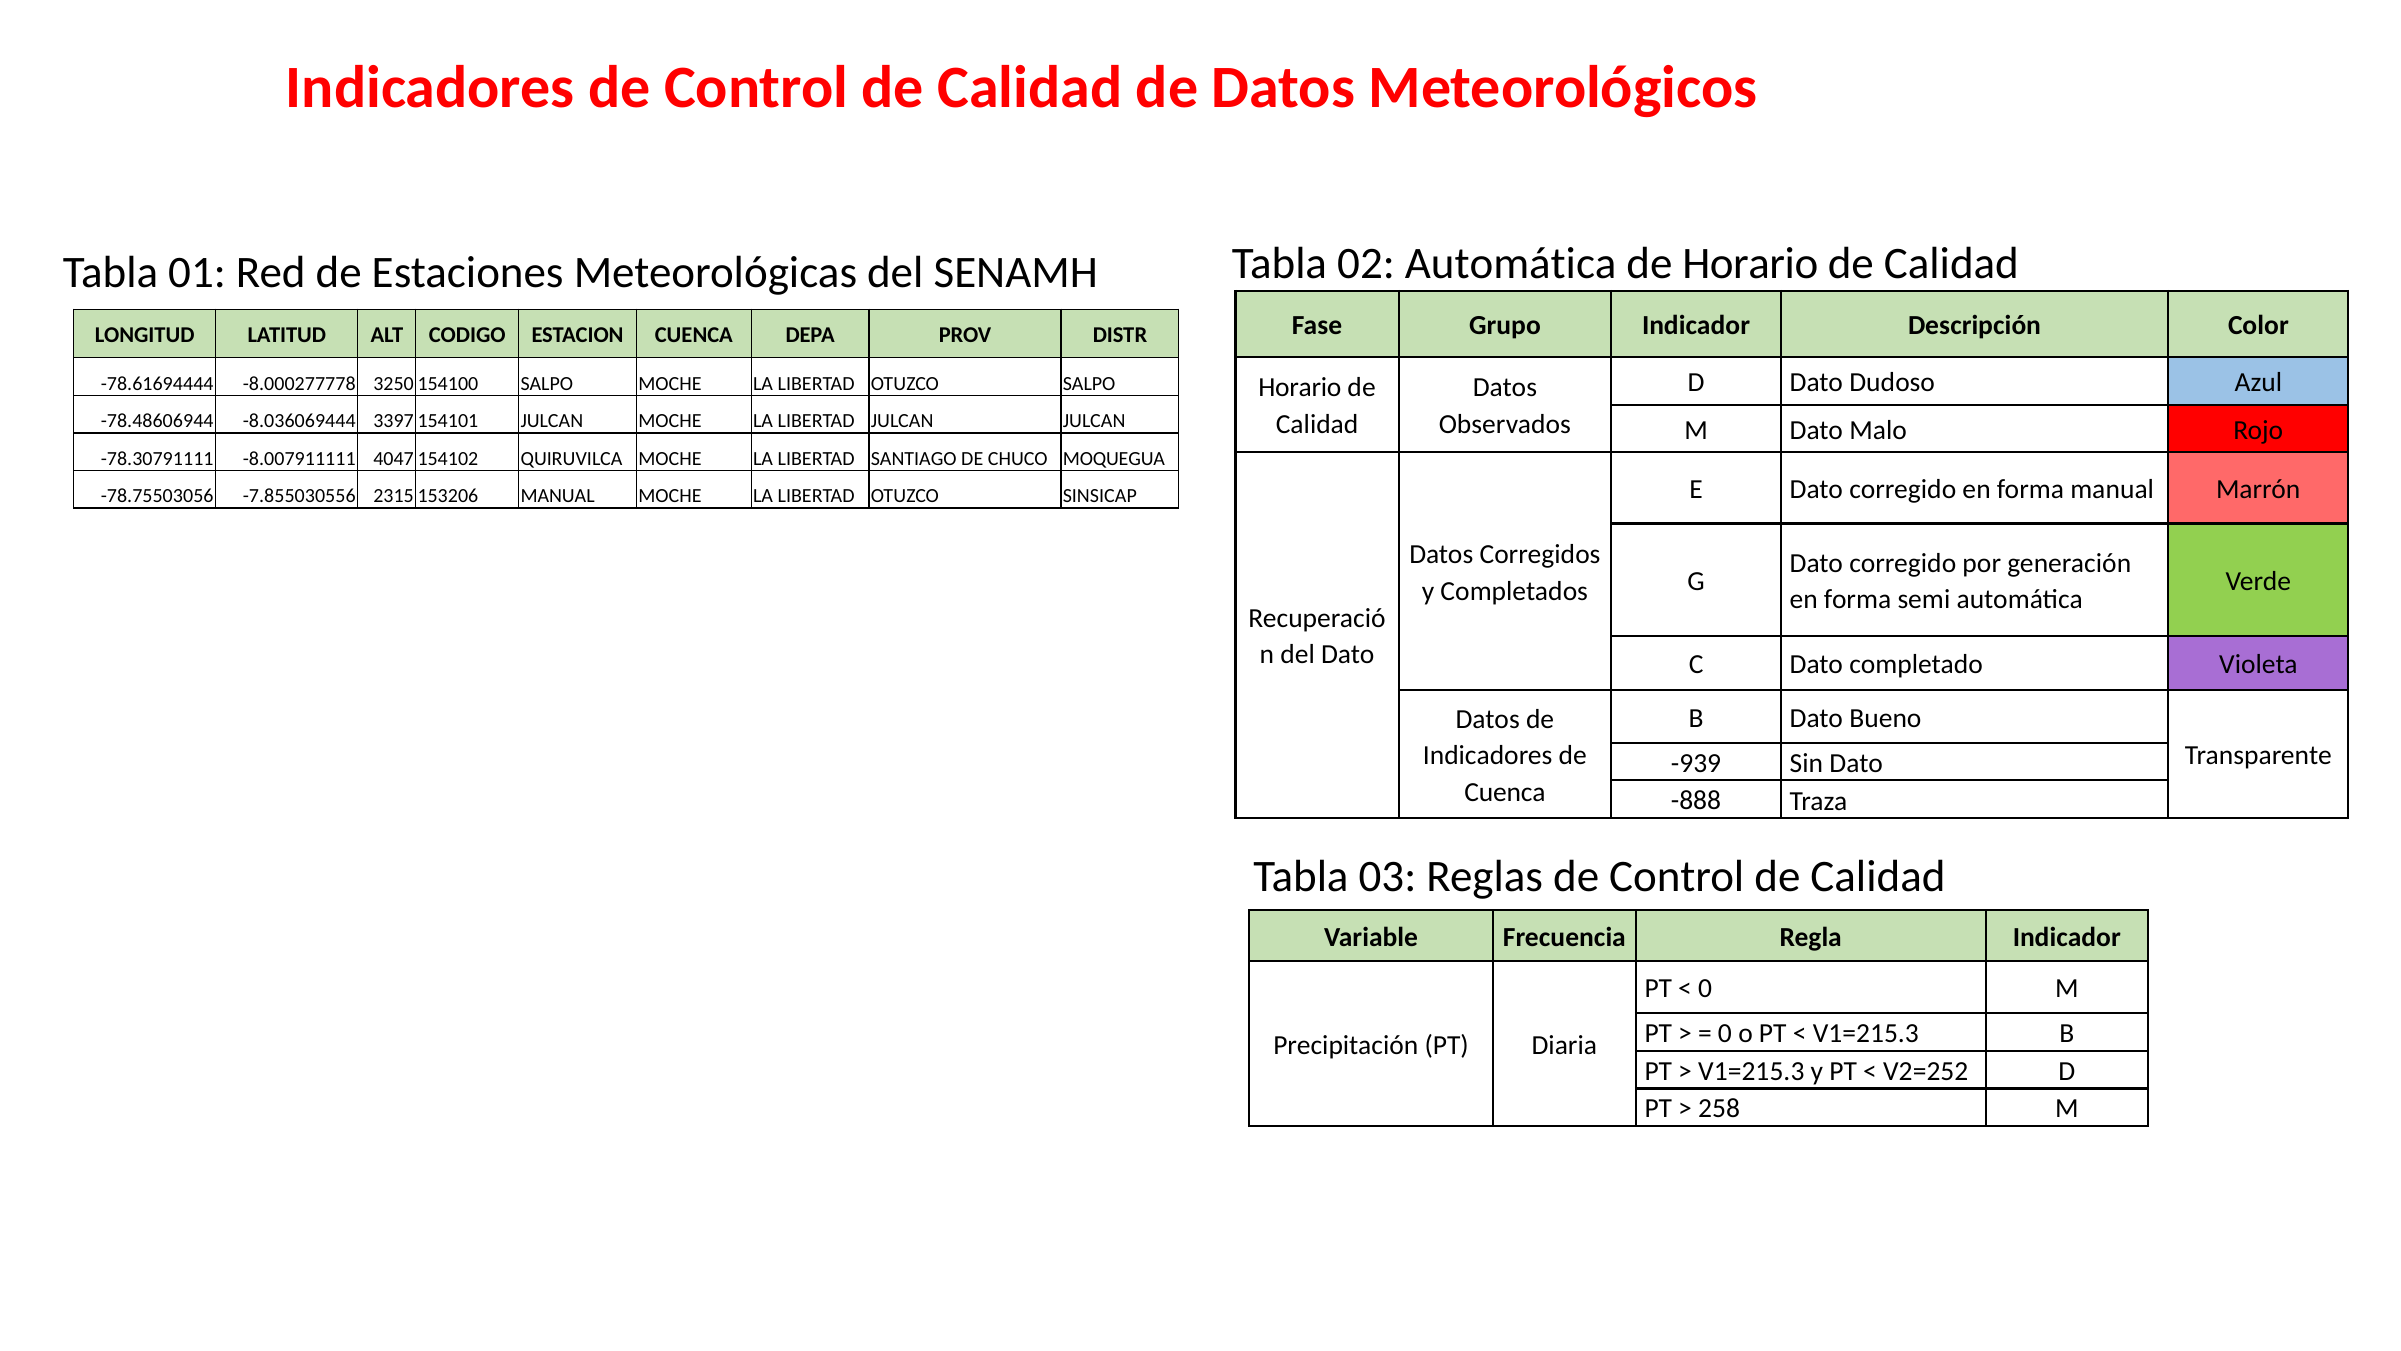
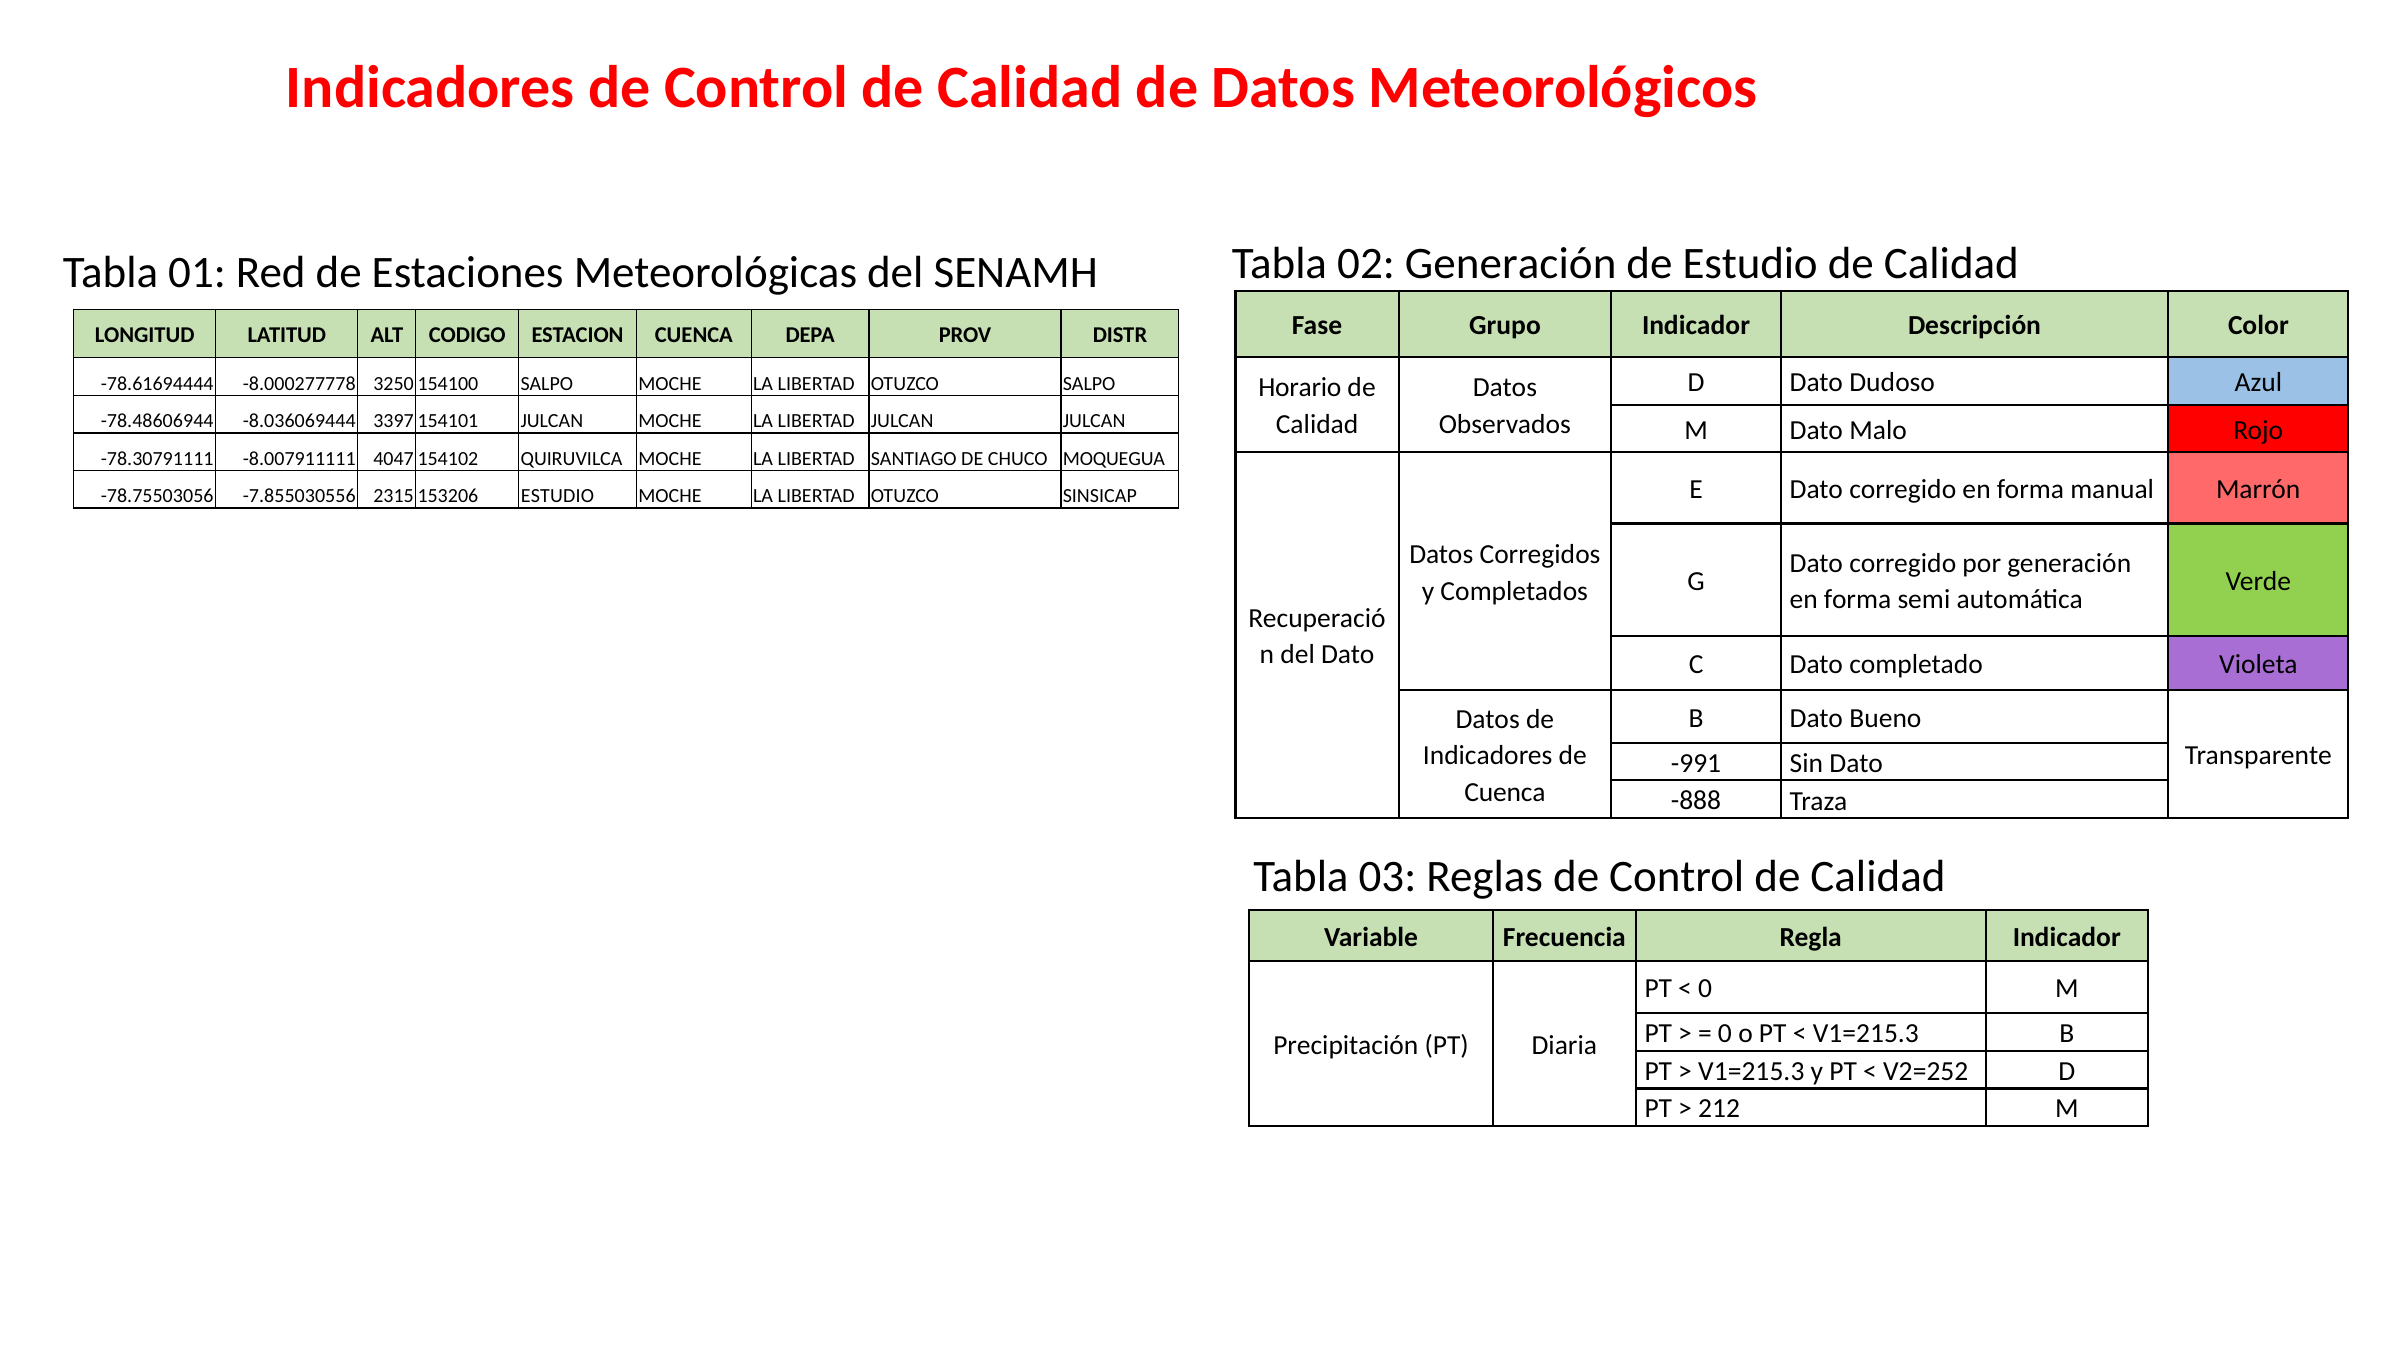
02 Automática: Automática -> Generación
de Horario: Horario -> Estudio
MANUAL at (558, 496): MANUAL -> ESTUDIO
-939: -939 -> -991
258: 258 -> 212
